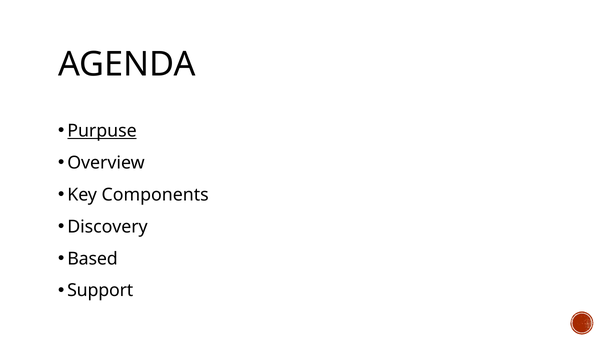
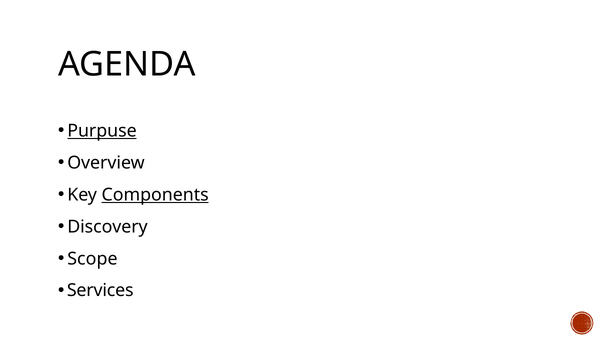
Components underline: none -> present
Based: Based -> Scope
Support: Support -> Services
